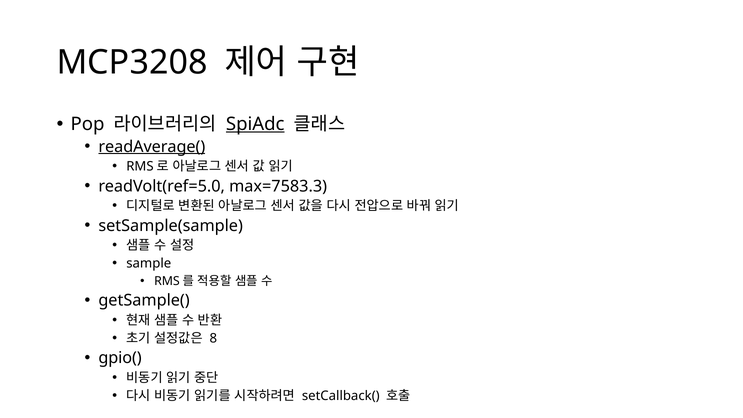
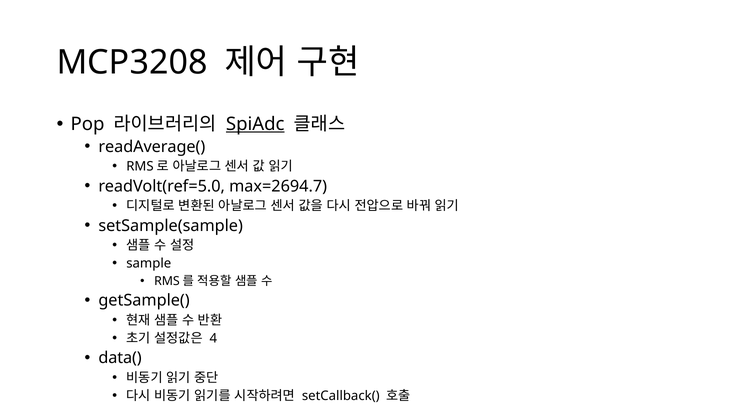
readAverage( underline: present -> none
max=7583.3: max=7583.3 -> max=2694.7
8: 8 -> 4
gpio(: gpio( -> data(
